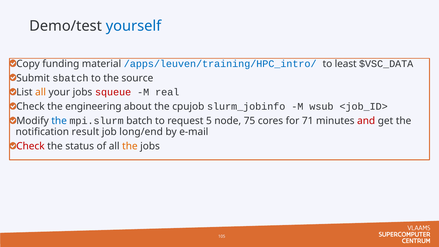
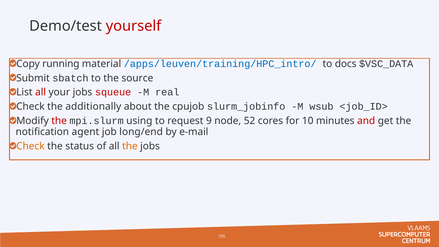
yourself colour: blue -> red
funding: funding -> running
least: least -> docs
all at (41, 92) colour: orange -> red
engineering: engineering -> additionally
the at (59, 121) colour: blue -> red
batch: batch -> using
5: 5 -> 9
75: 75 -> 52
71: 71 -> 10
result: result -> agent
Check at (30, 146) colour: red -> orange
